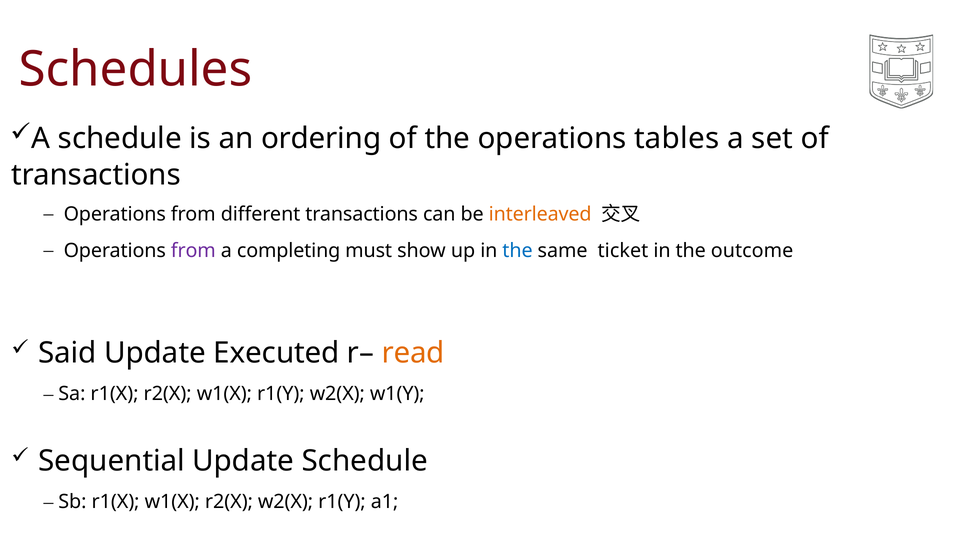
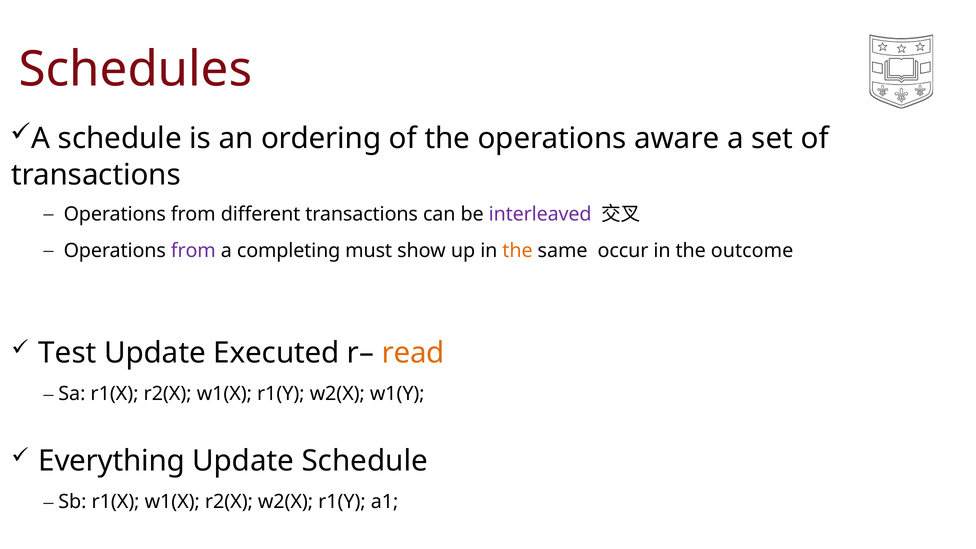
tables: tables -> aware
interleaved colour: orange -> purple
the at (518, 251) colour: blue -> orange
ticket: ticket -> occur
Said: Said -> Test
Sequential: Sequential -> Everything
